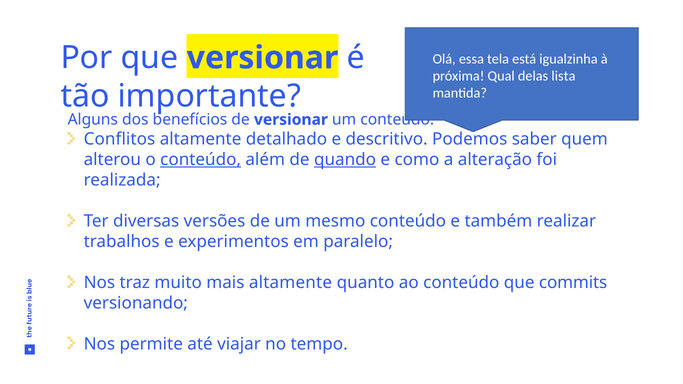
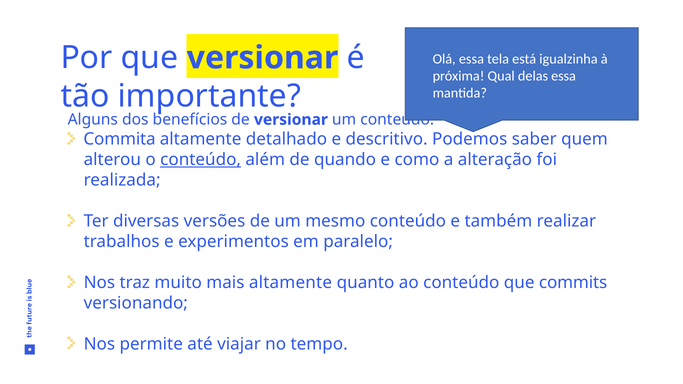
delas lista: lista -> essa
Conflitos: Conflitos -> Commita
quando underline: present -> none
